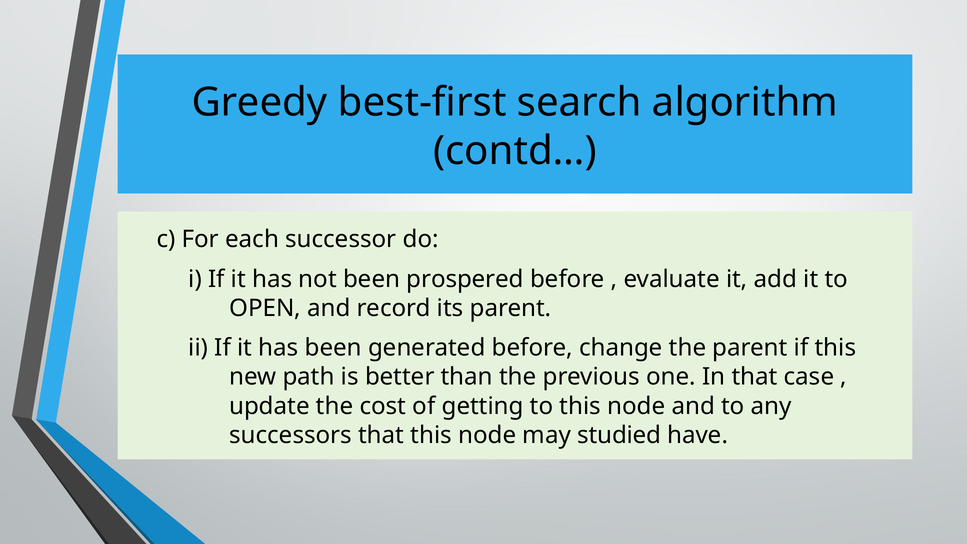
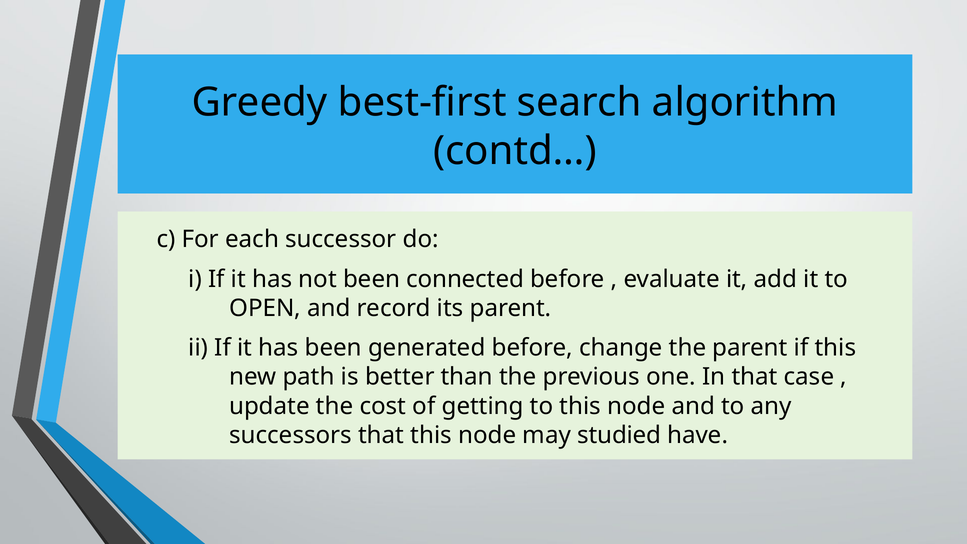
prospered: prospered -> connected
